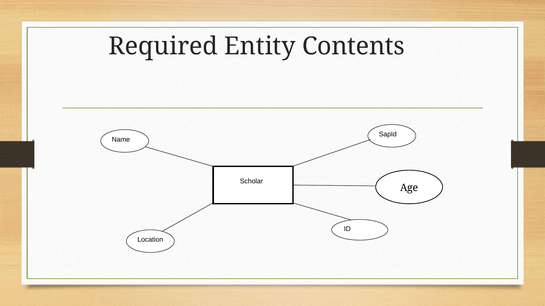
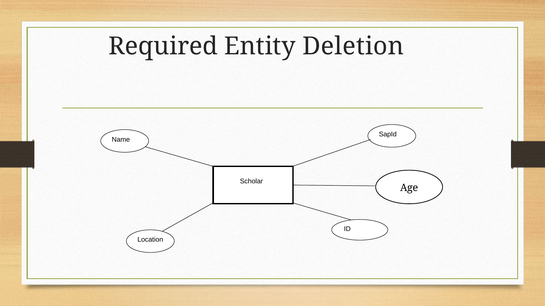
Contents: Contents -> Deletion
